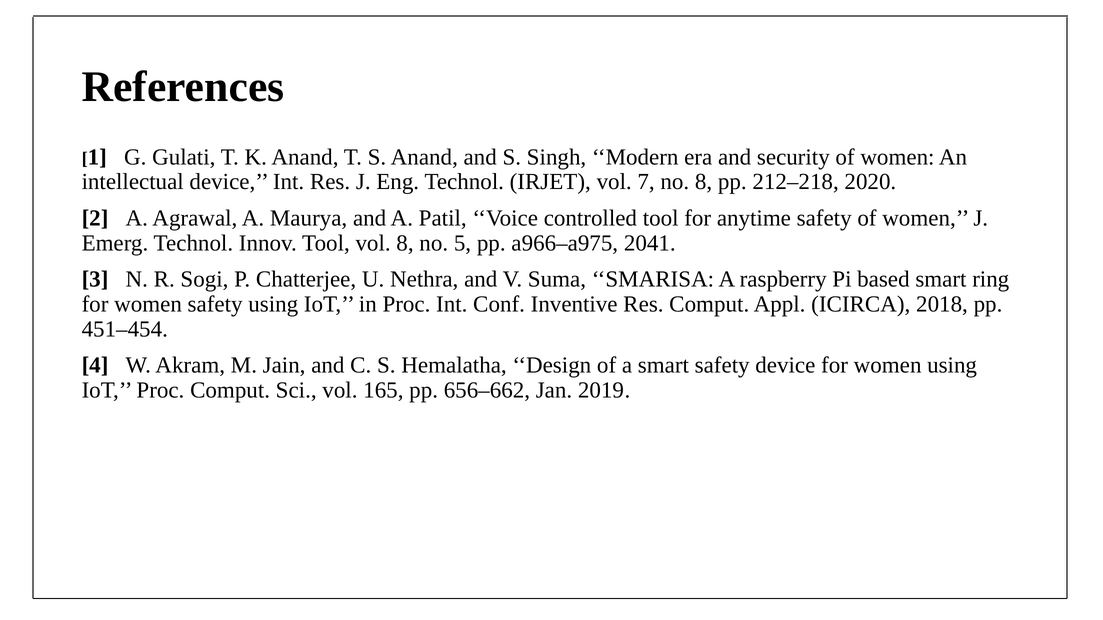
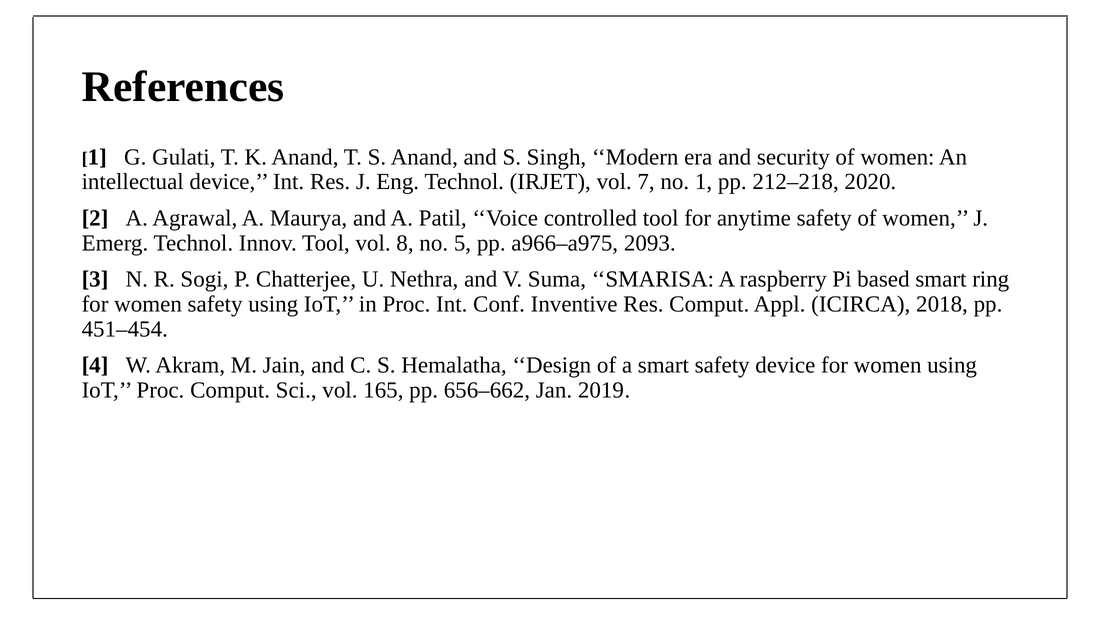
no 8: 8 -> 1
2041: 2041 -> 2093
